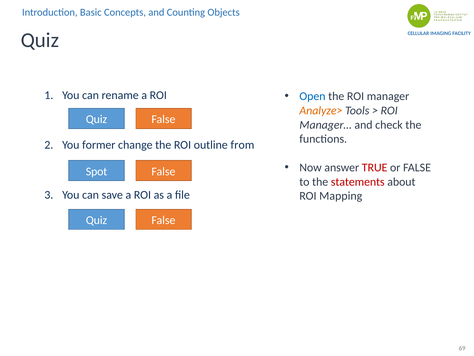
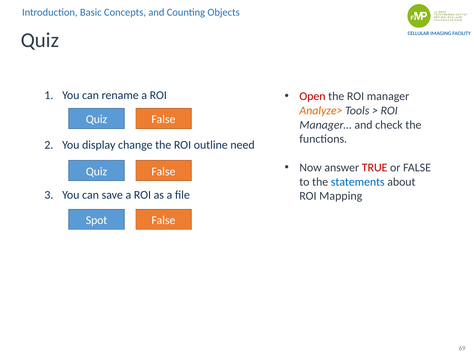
Open colour: blue -> red
former: former -> display
from: from -> need
Spot at (97, 171): Spot -> Quiz
statements colour: red -> blue
Quiz at (97, 220): Quiz -> Spot
